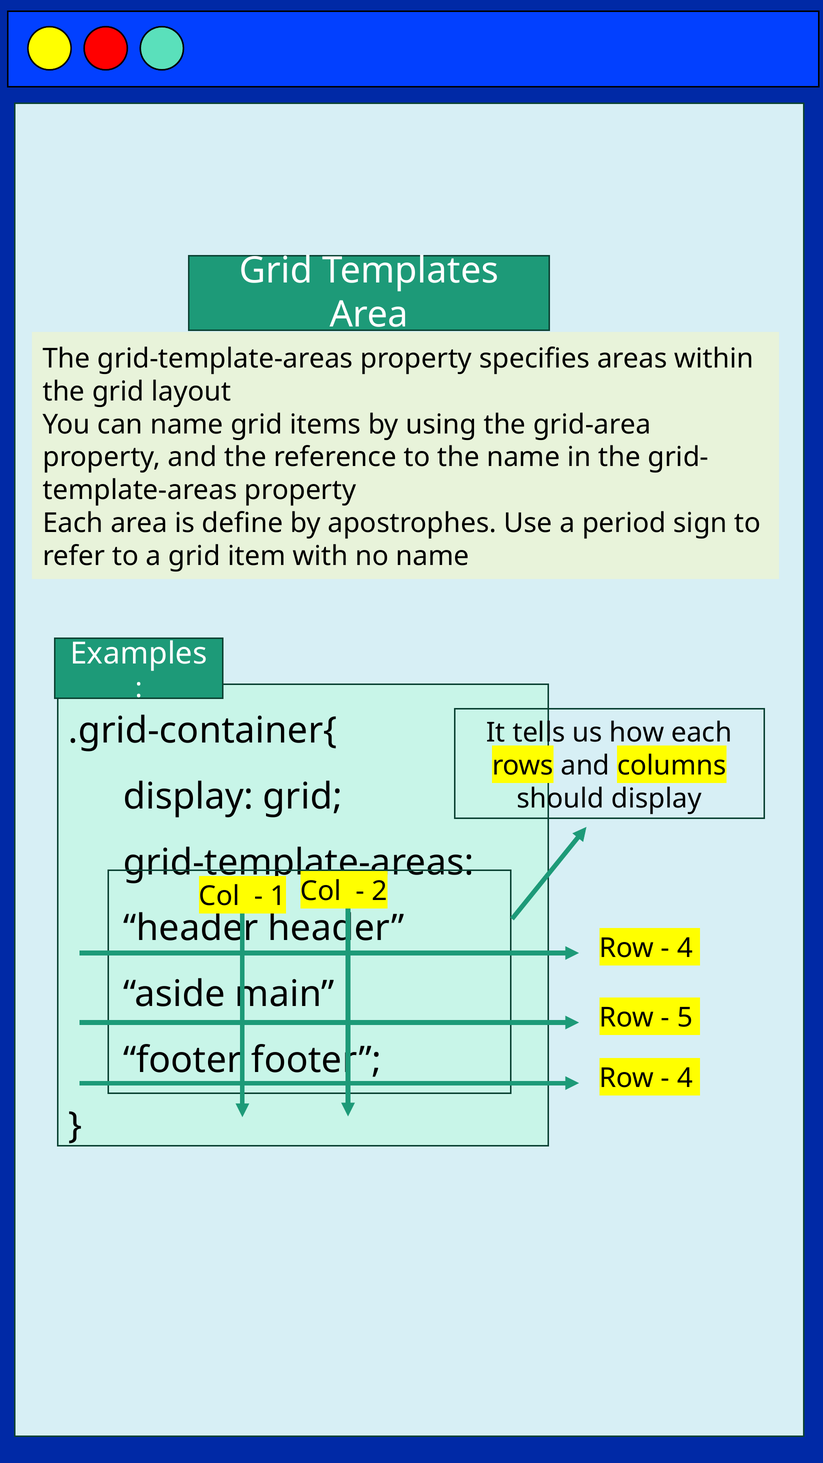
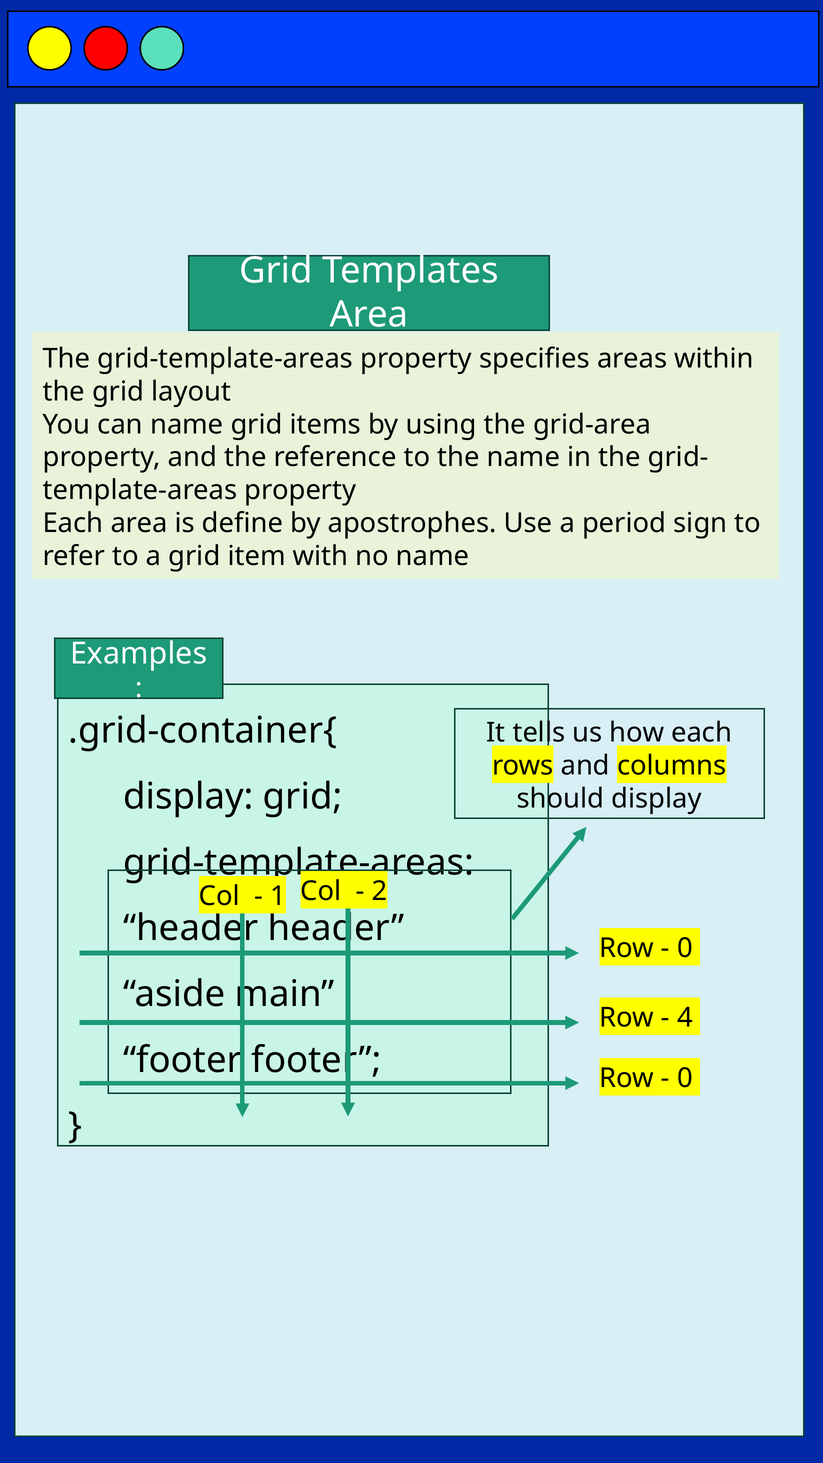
4 at (685, 948): 4 -> 0
5: 5 -> 4
4 at (685, 1078): 4 -> 0
